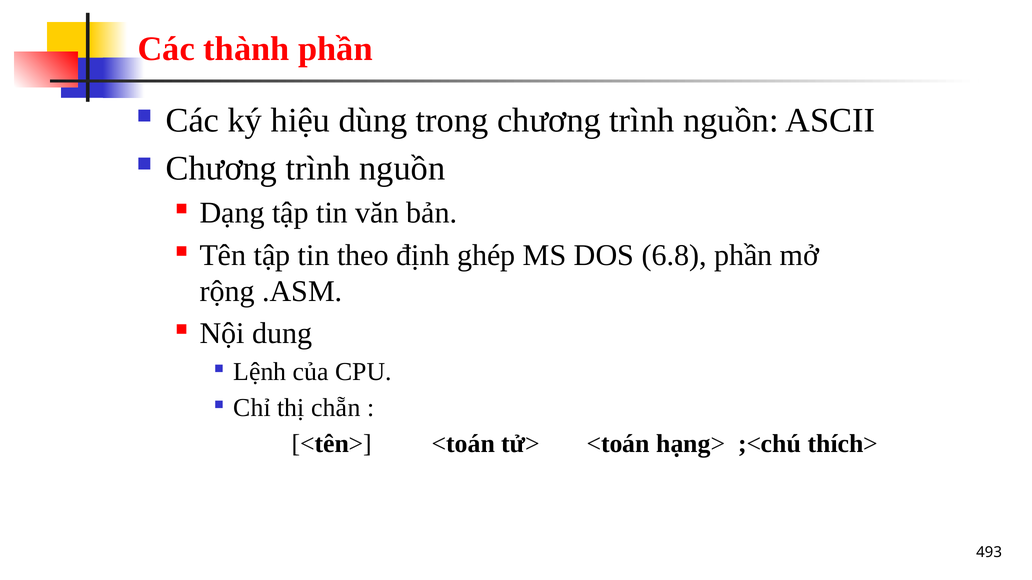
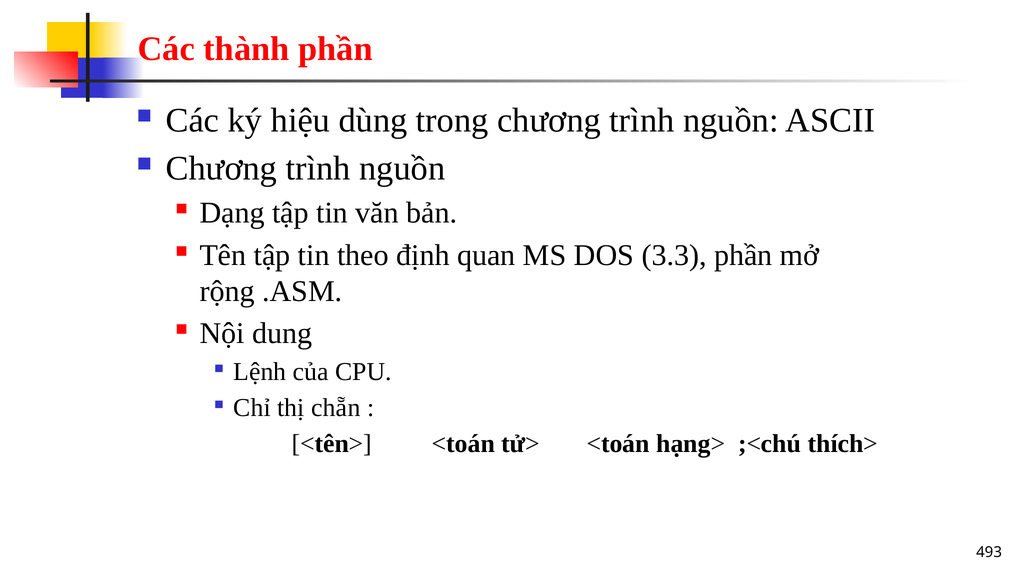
ghép: ghép -> quan
6.8: 6.8 -> 3.3
